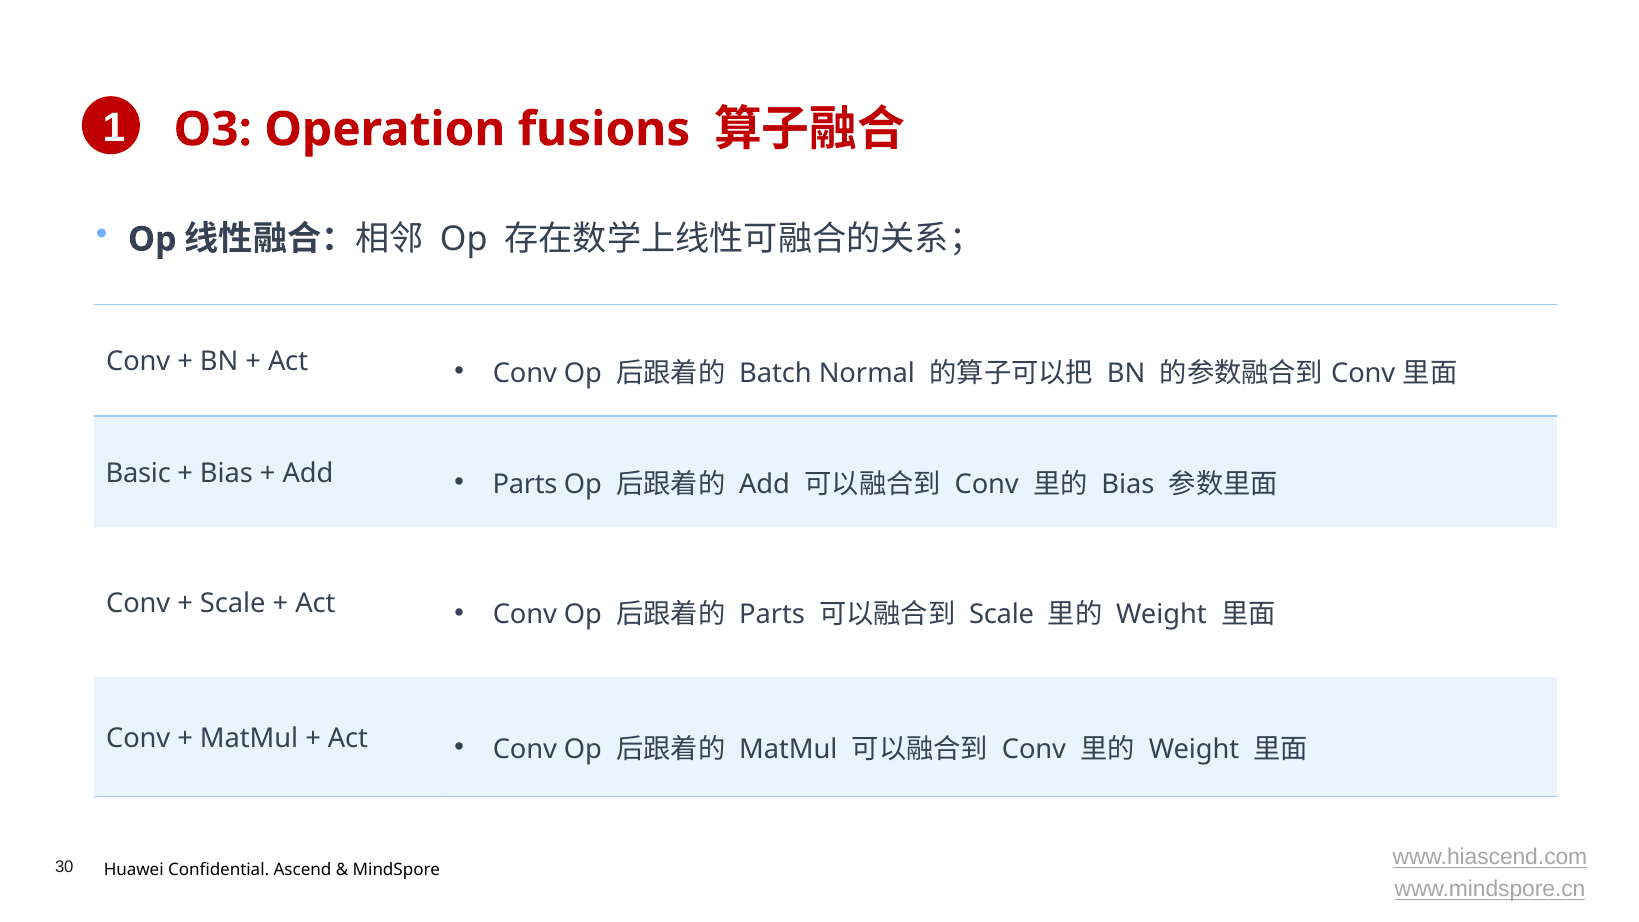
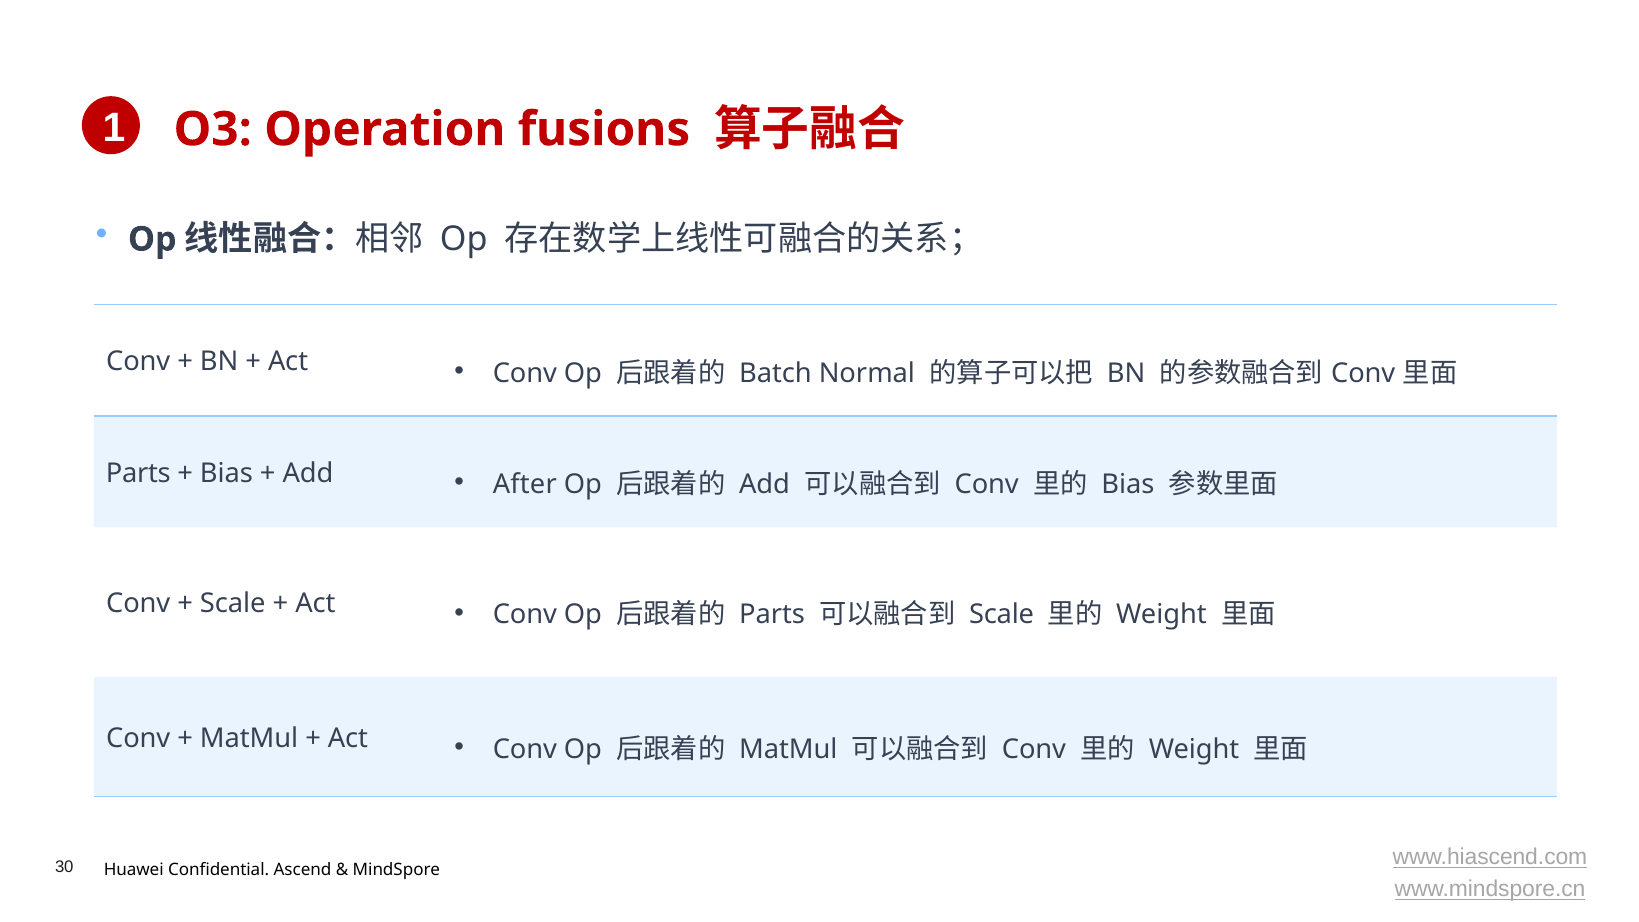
Basic at (138, 473): Basic -> Parts
Parts at (525, 484): Parts -> After
